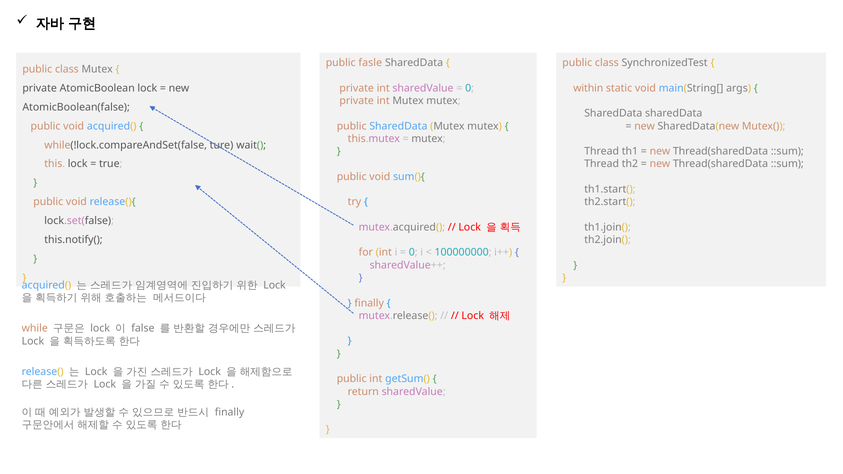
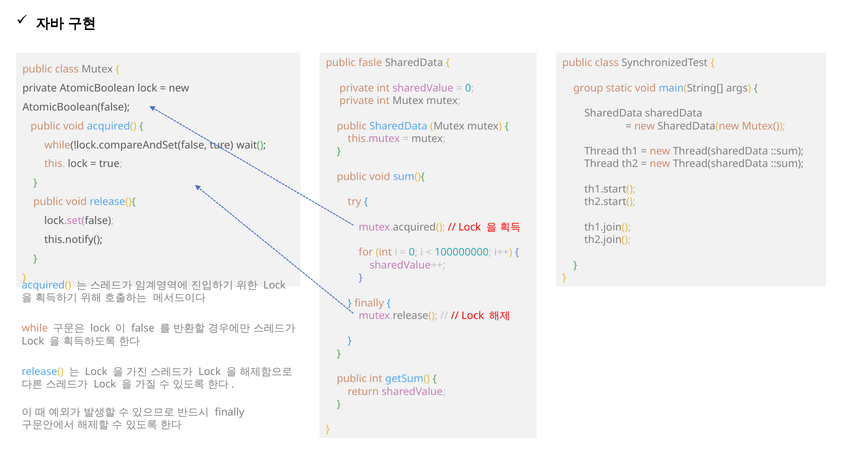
within: within -> group
